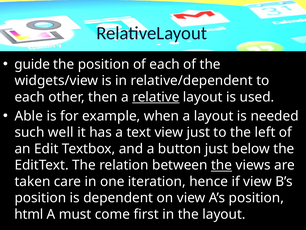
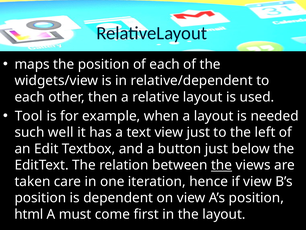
guide: guide -> maps
relative underline: present -> none
Able: Able -> Tool
